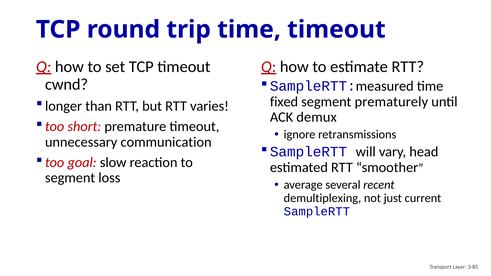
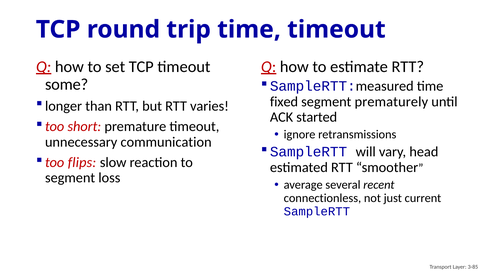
cwnd: cwnd -> some
demux: demux -> started
goal: goal -> flips
demultiplexing: demultiplexing -> connectionless
